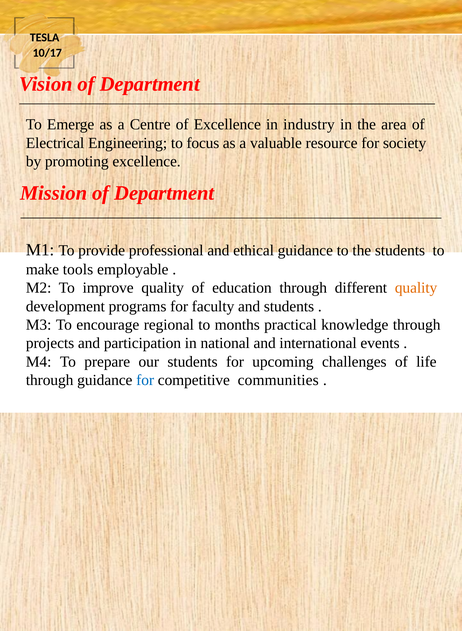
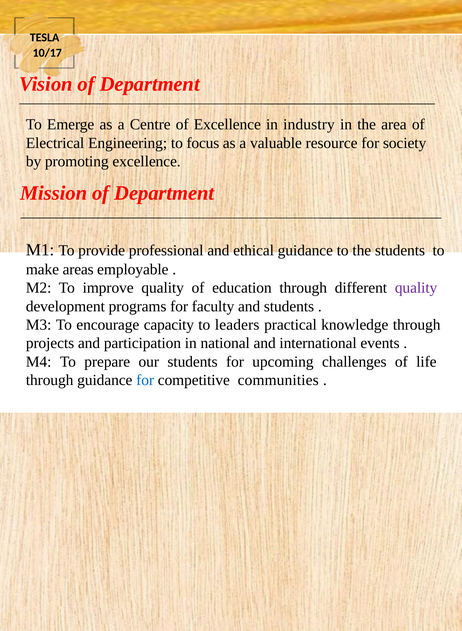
tools: tools -> areas
quality at (416, 288) colour: orange -> purple
regional: regional -> capacity
months: months -> leaders
